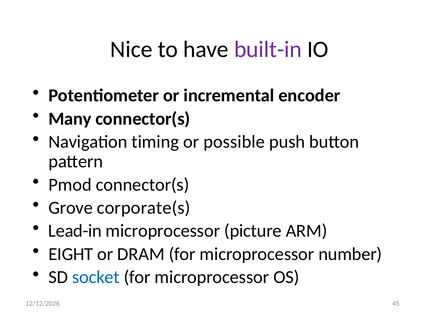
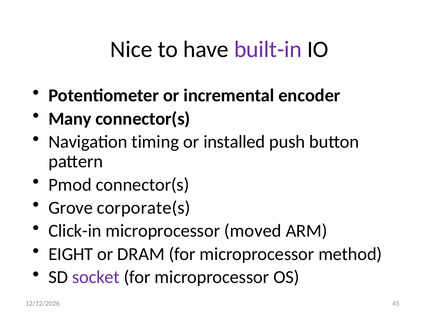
possible: possible -> installed
Lead-in: Lead-in -> Click-in
picture: picture -> moved
number: number -> method
socket colour: blue -> purple
